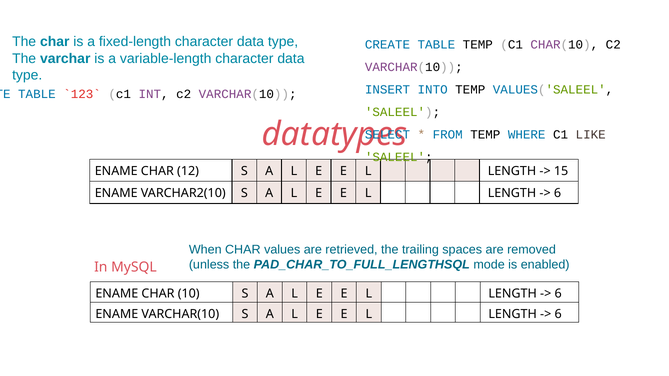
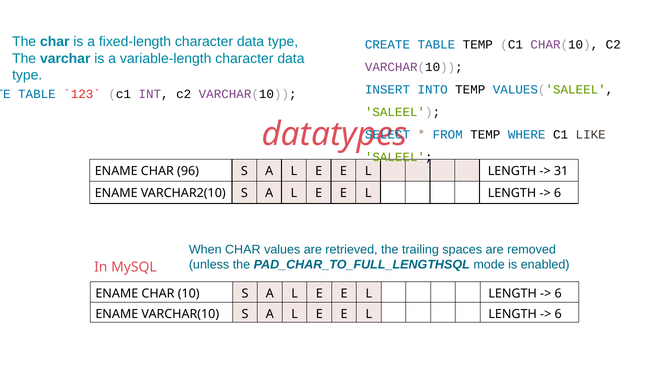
12: 12 -> 96
15: 15 -> 31
